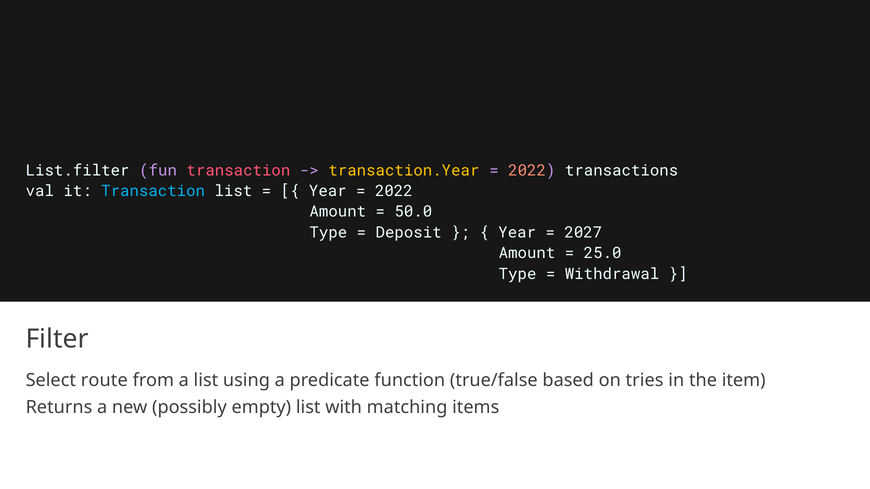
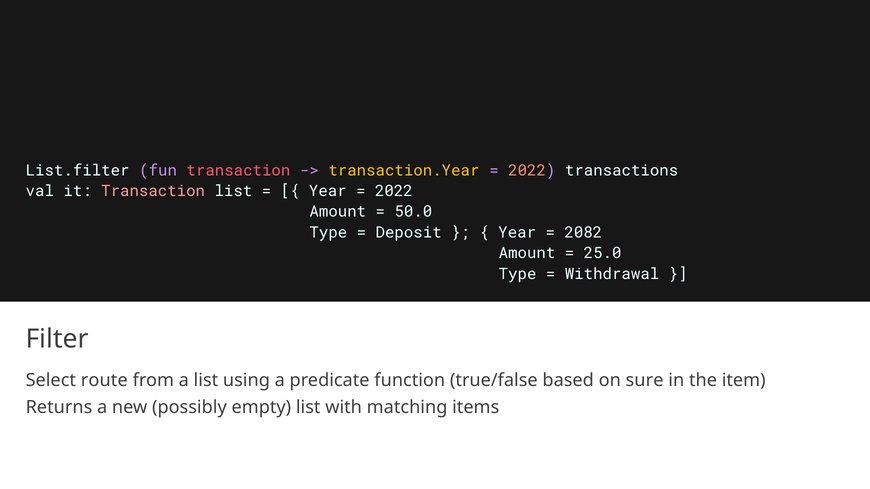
Transaction at (153, 191) colour: light blue -> pink
2027: 2027 -> 2082
tries: tries -> sure
